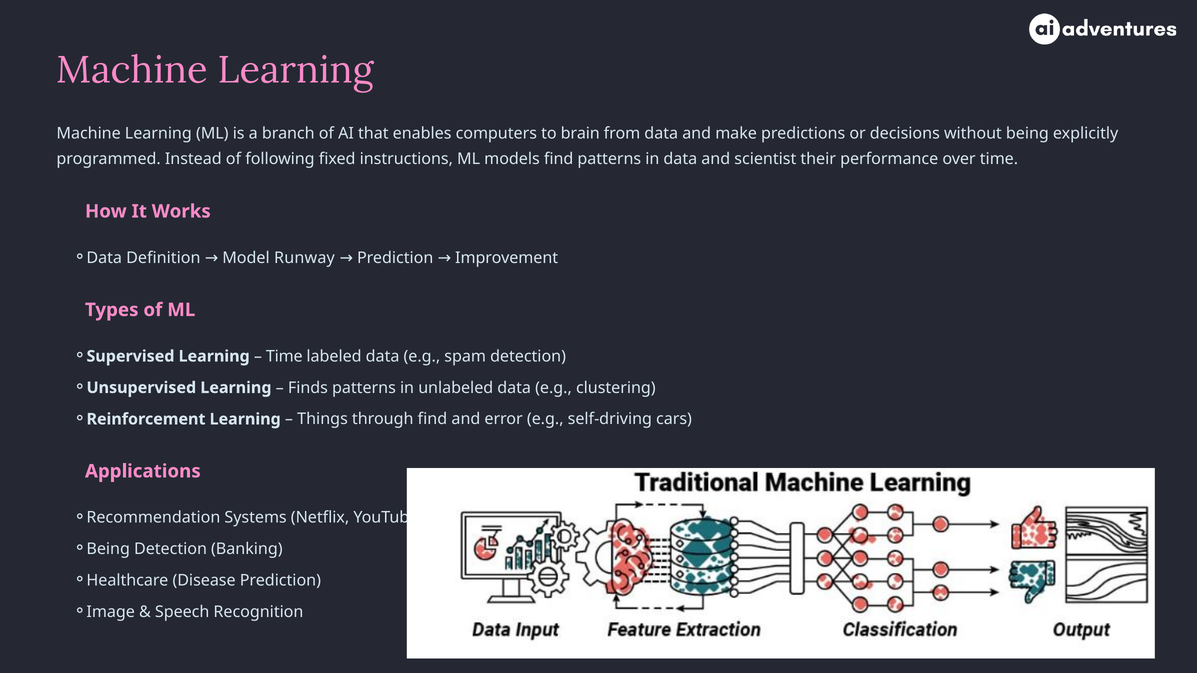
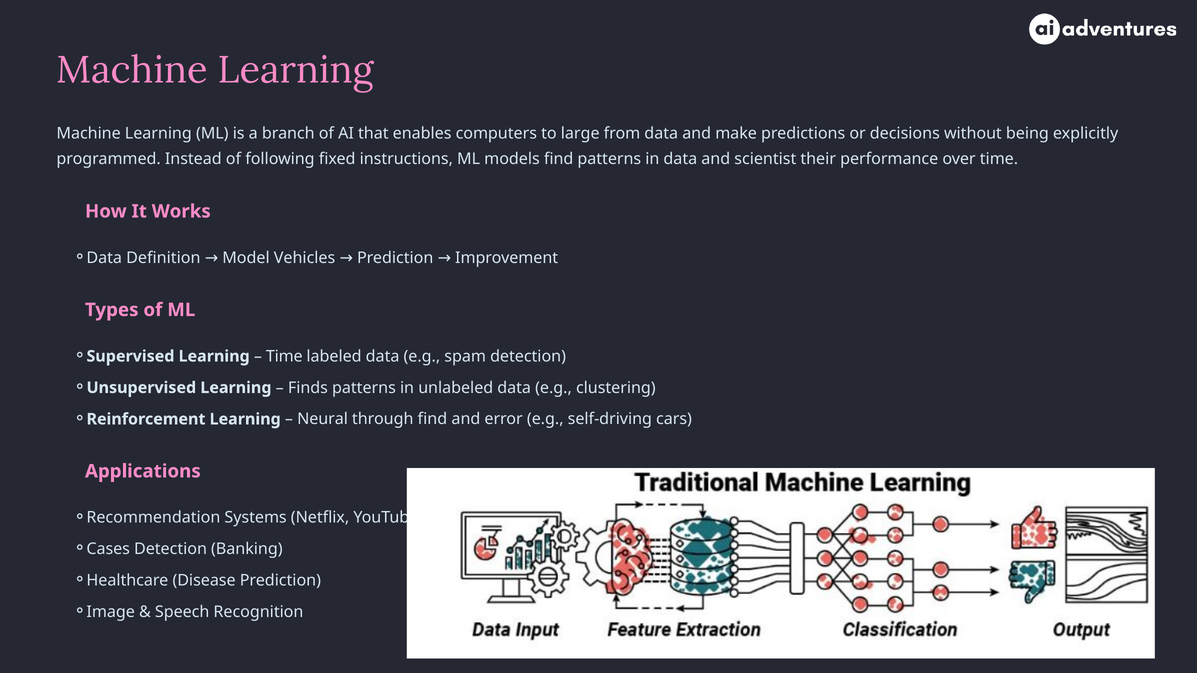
brain: brain -> large
Runway: Runway -> Vehicles
Things: Things -> Neural
Being at (108, 549): Being -> Cases
